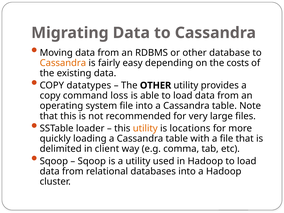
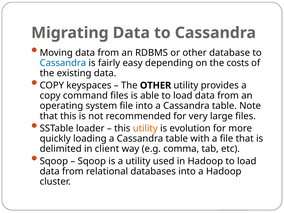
Cassandra at (63, 63) colour: orange -> blue
datatypes: datatypes -> keyspaces
command loss: loss -> files
locations: locations -> evolution
